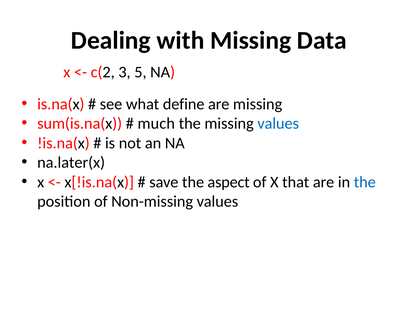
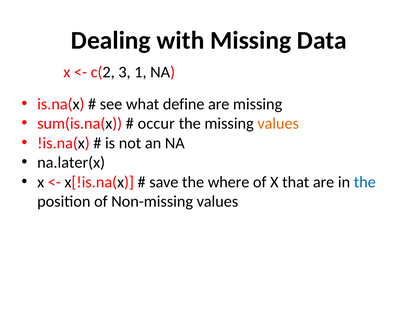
5: 5 -> 1
much: much -> occur
values at (278, 124) colour: blue -> orange
aspect: aspect -> where
